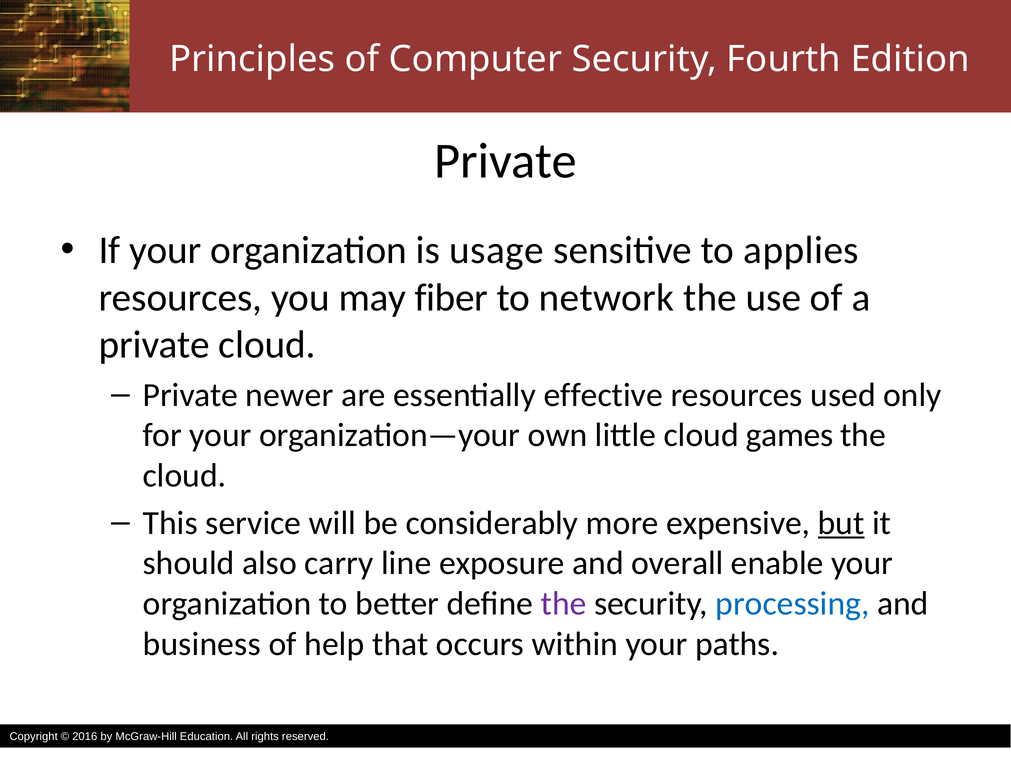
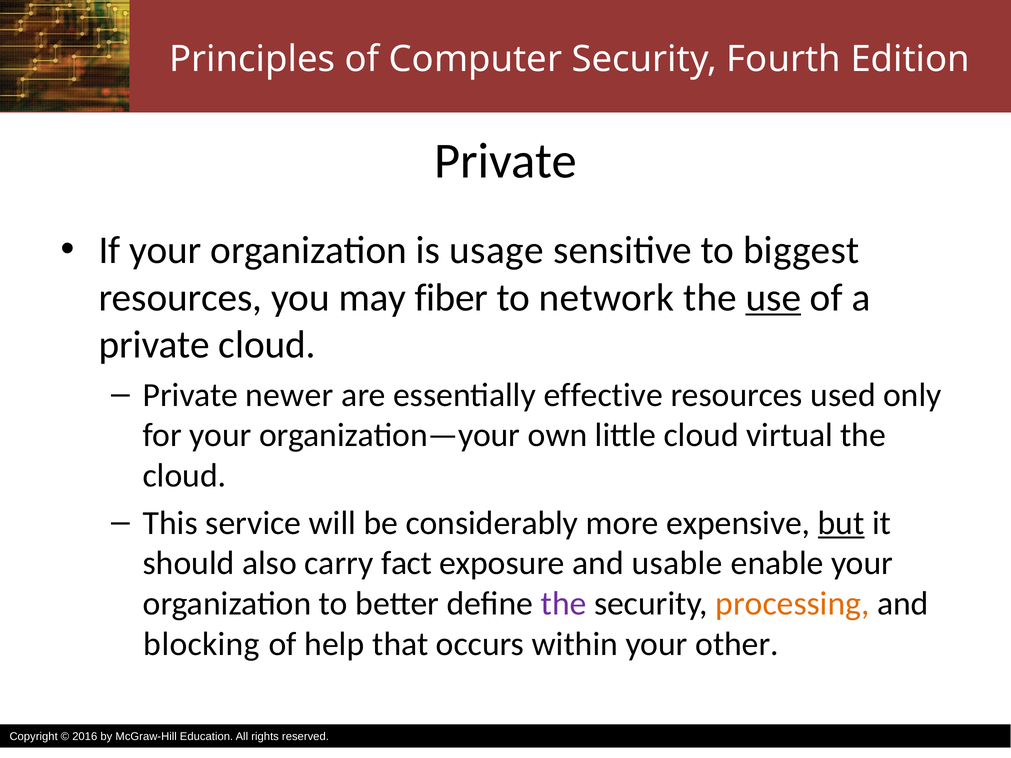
applies: applies -> biggest
use underline: none -> present
games: games -> virtual
line: line -> fact
overall: overall -> usable
processing colour: blue -> orange
business: business -> blocking
paths: paths -> other
